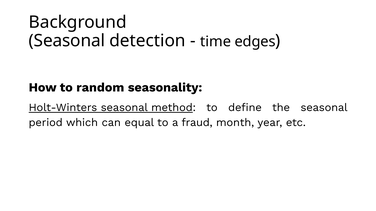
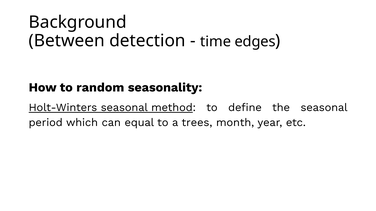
Seasonal at (67, 41): Seasonal -> Between
fraud: fraud -> trees
